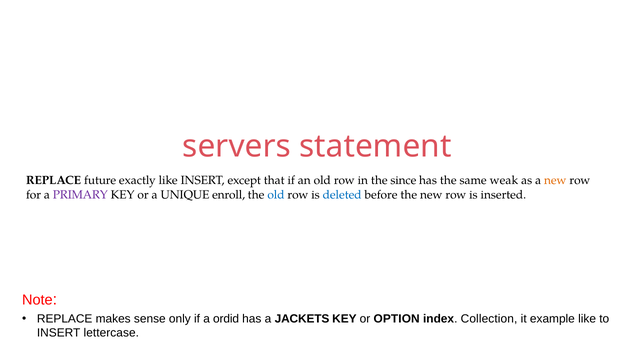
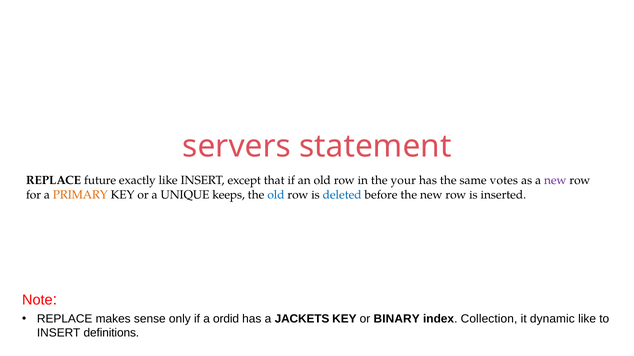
since: since -> your
weak: weak -> votes
new at (555, 181) colour: orange -> purple
PRIMARY colour: purple -> orange
enroll: enroll -> keeps
OPTION: OPTION -> BINARY
example: example -> dynamic
lettercase: lettercase -> definitions
